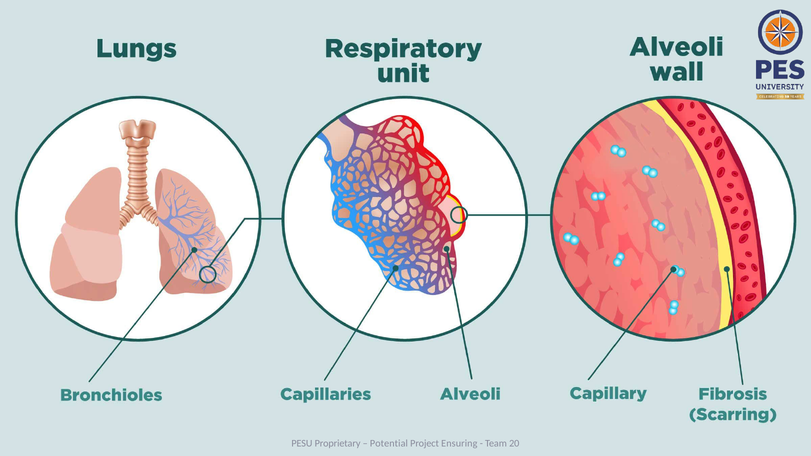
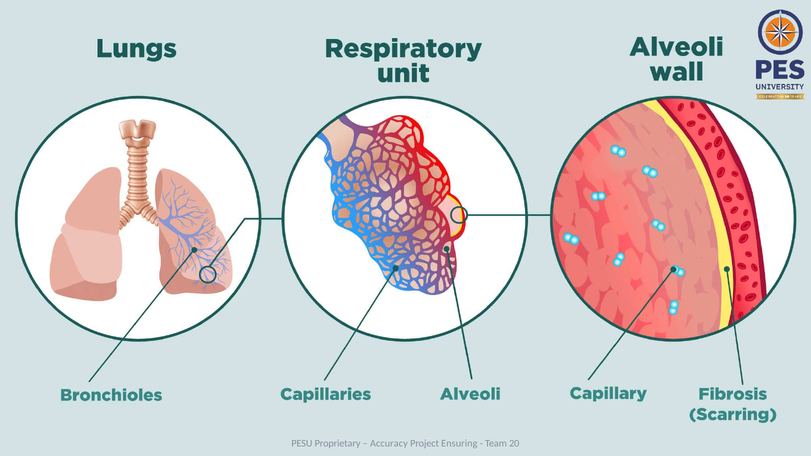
Potential: Potential -> Accuracy
